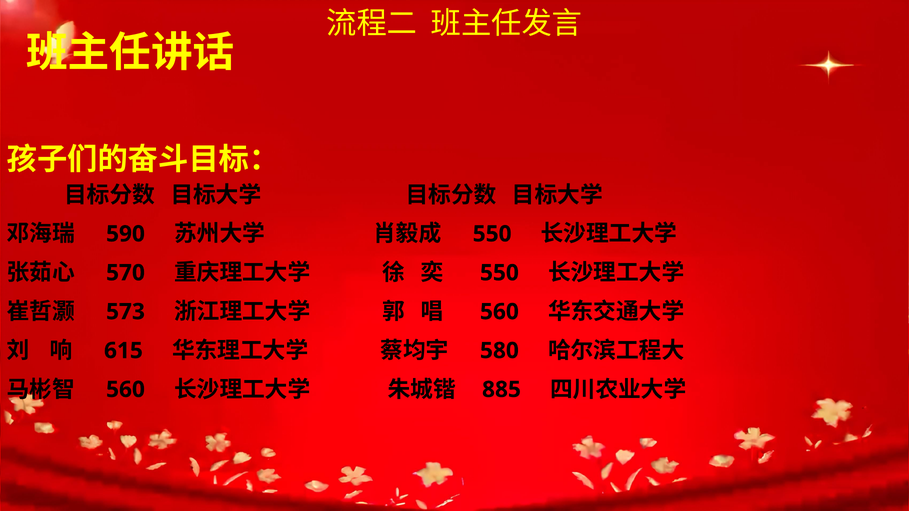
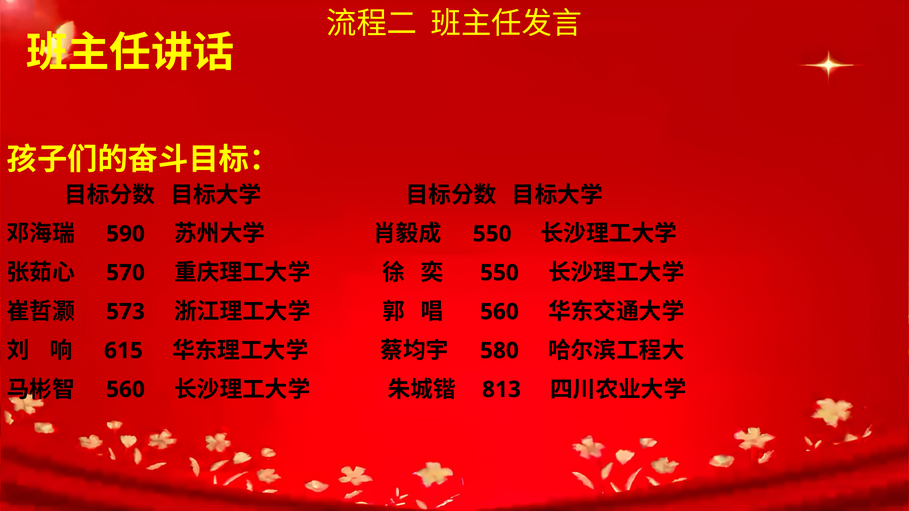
885: 885 -> 813
